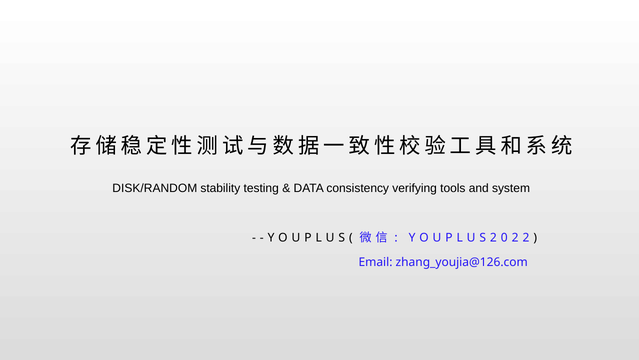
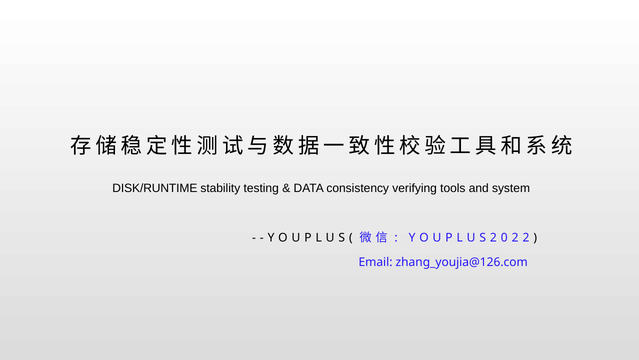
DISK/RANDOM: DISK/RANDOM -> DISK/RUNTIME
